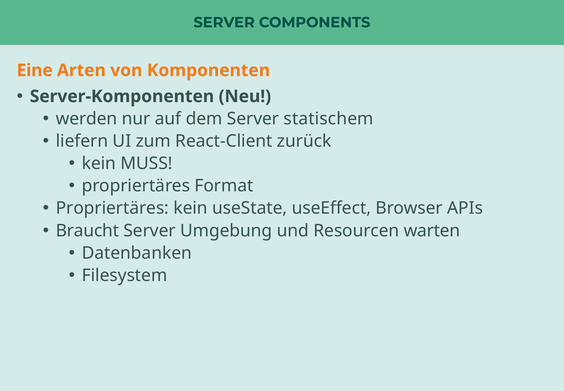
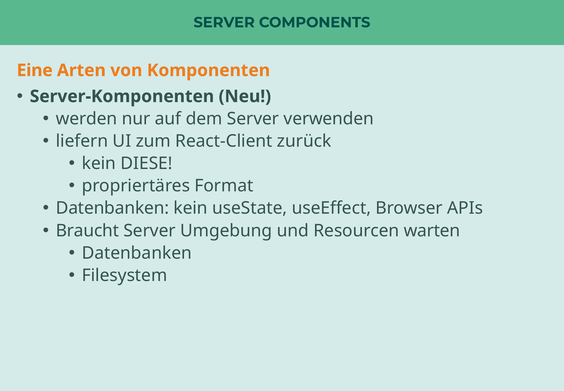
statischem: statischem -> verwenden
MUSS: MUSS -> DIESE
Propriertäres at (112, 208): Propriertäres -> Datenbanken
